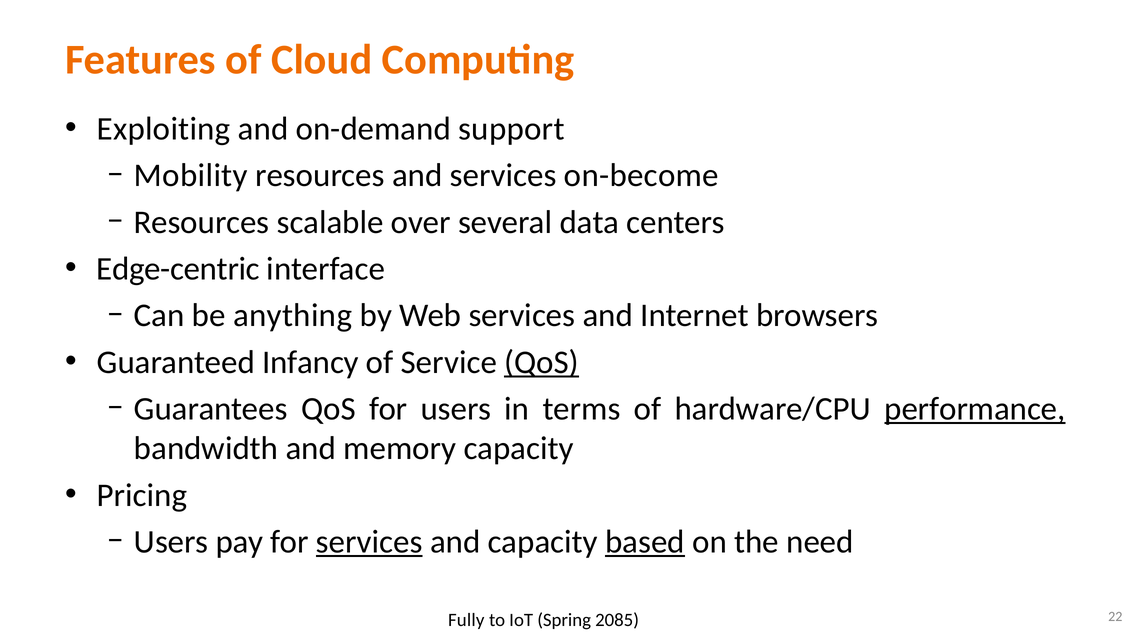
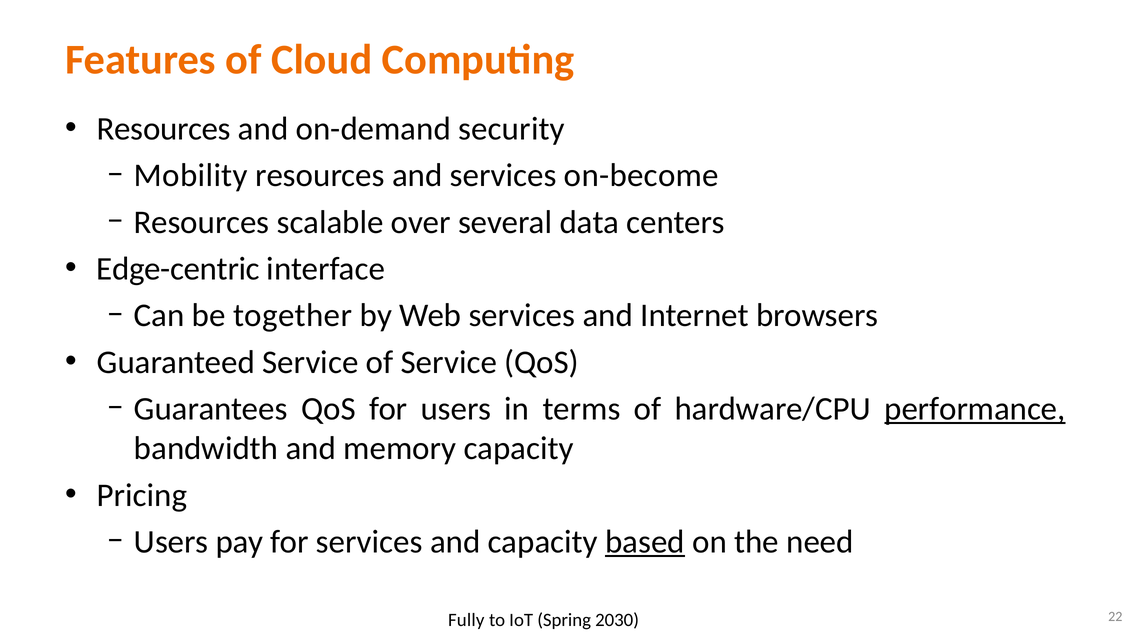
Exploiting at (164, 129): Exploiting -> Resources
support: support -> security
anything: anything -> together
Guaranteed Infancy: Infancy -> Service
QoS at (542, 362) underline: present -> none
services at (369, 542) underline: present -> none
2085: 2085 -> 2030
